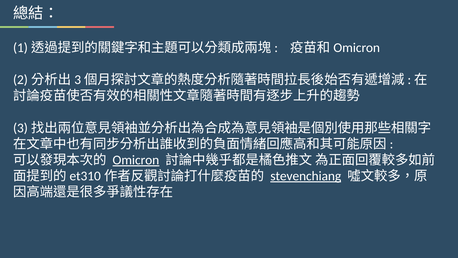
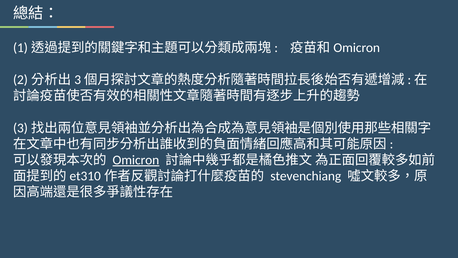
stevenchiang underline: present -> none
